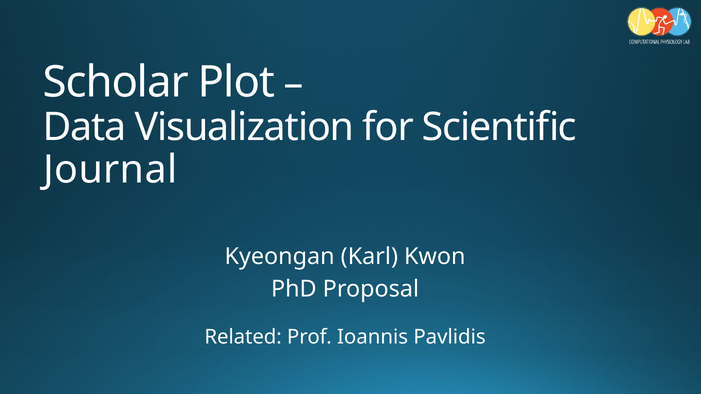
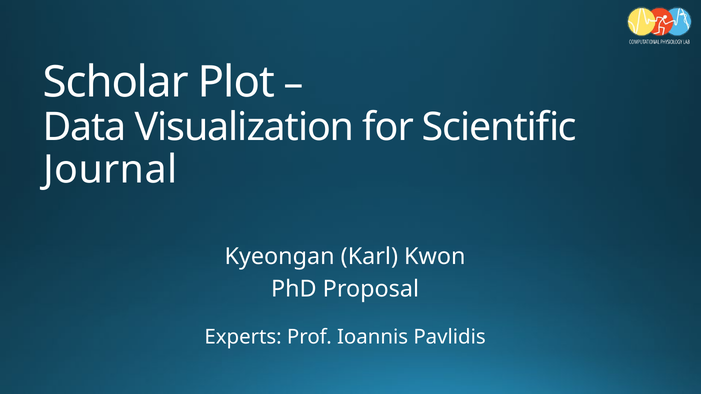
Related: Related -> Experts
